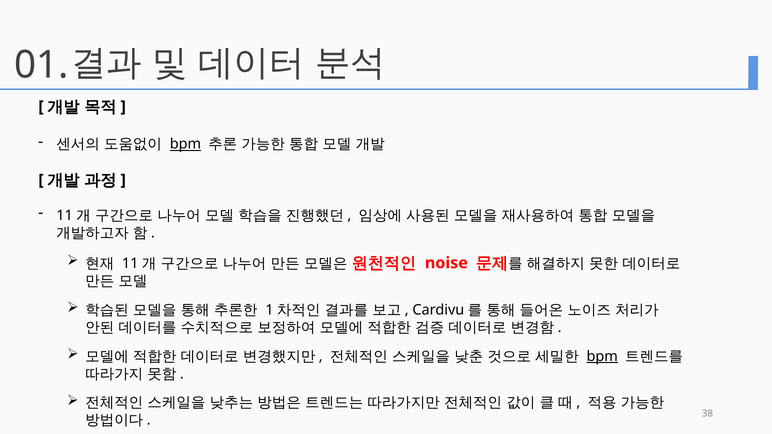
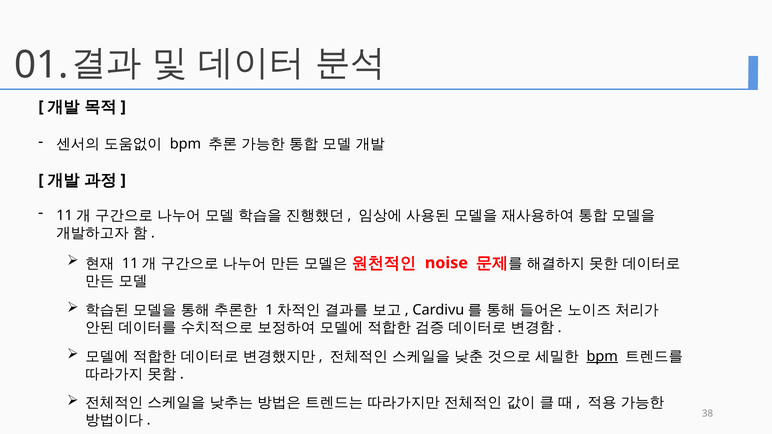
bpm at (185, 144) underline: present -> none
